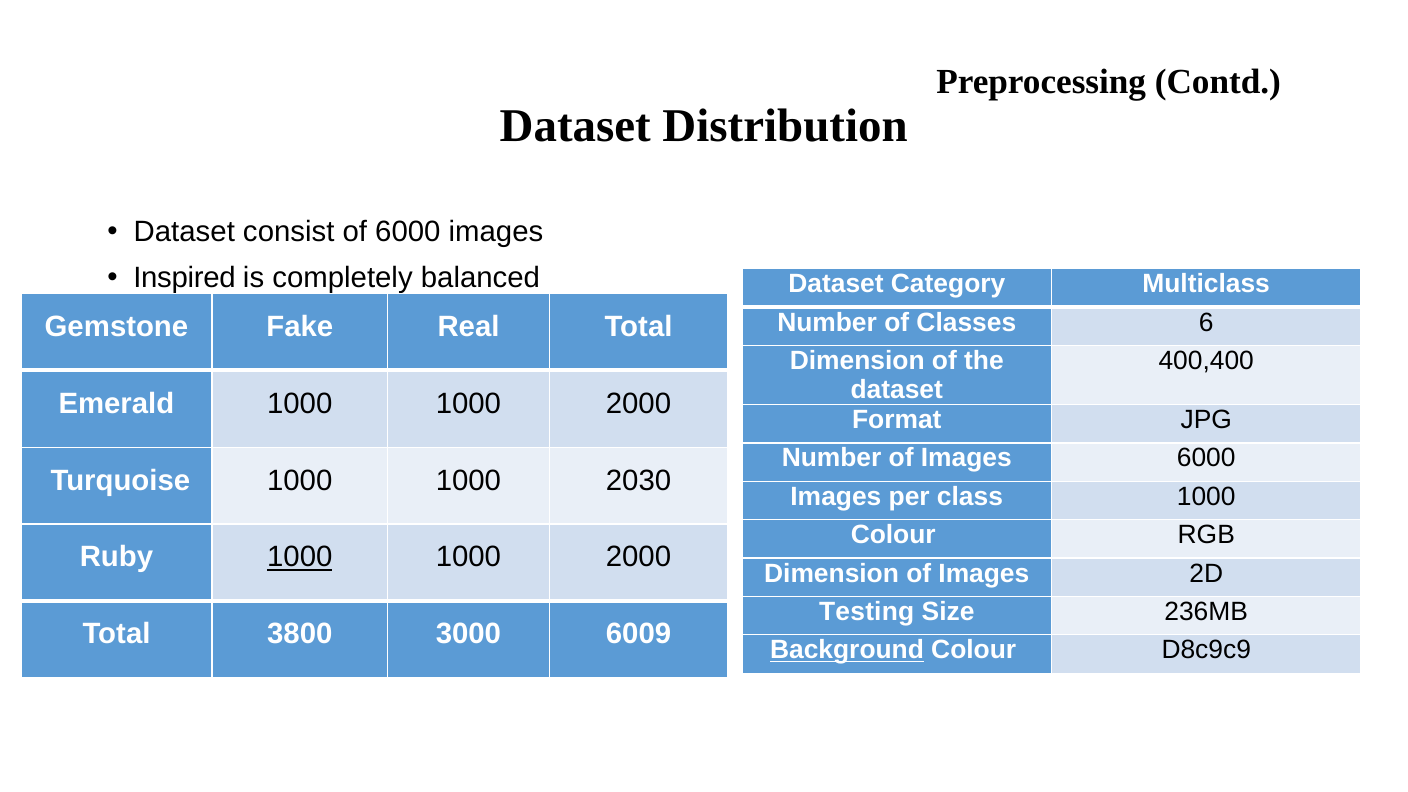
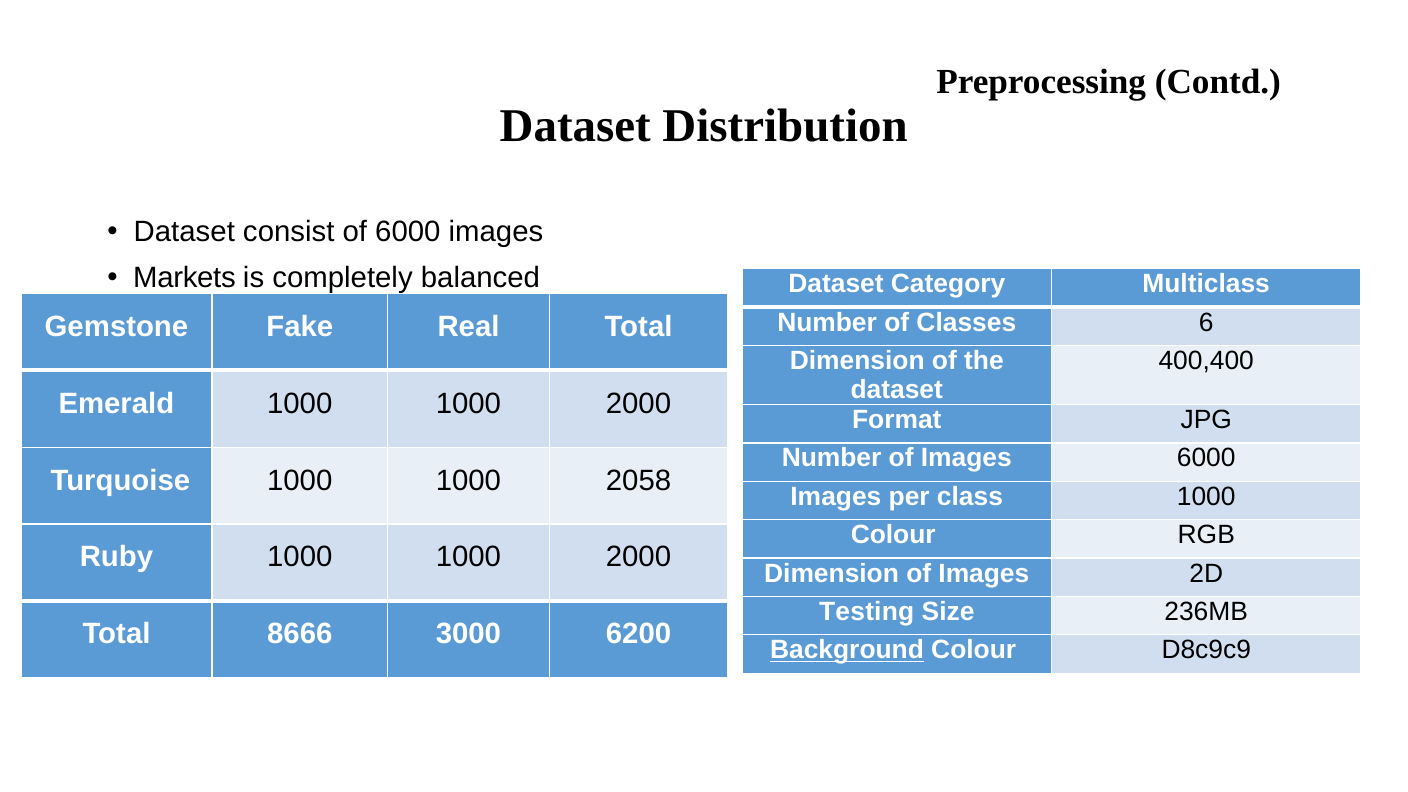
Inspired: Inspired -> Markets
2030: 2030 -> 2058
1000 at (300, 557) underline: present -> none
3800: 3800 -> 8666
6009: 6009 -> 6200
